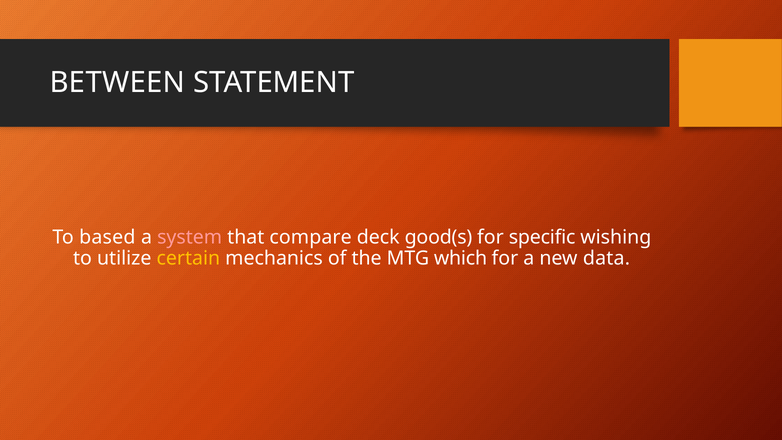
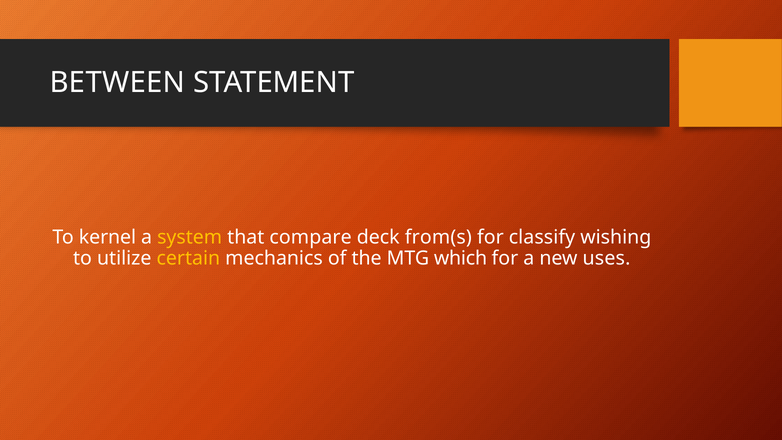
based: based -> kernel
system colour: pink -> yellow
good(s: good(s -> from(s
specific: specific -> classify
data: data -> uses
